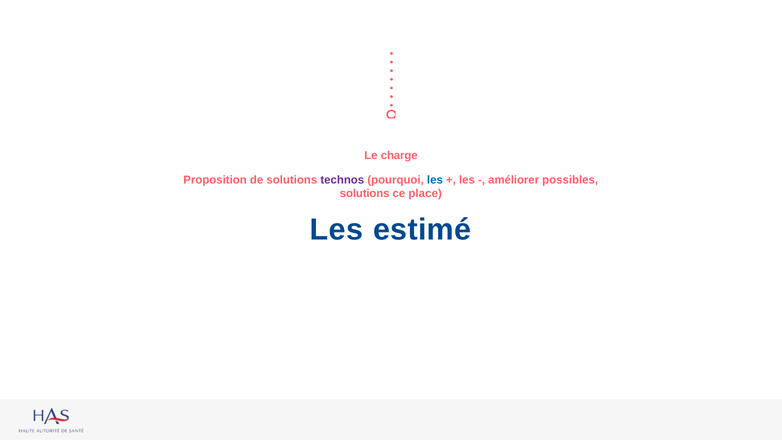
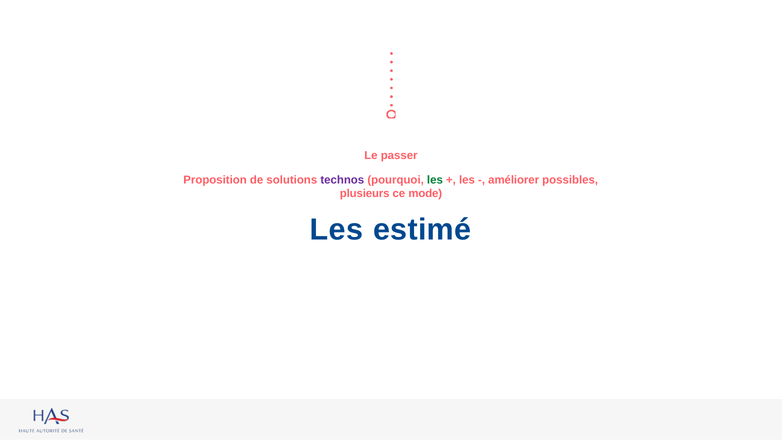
charge: charge -> passer
les at (435, 180) colour: blue -> green
solutions at (365, 194): solutions -> plusieurs
place: place -> mode
